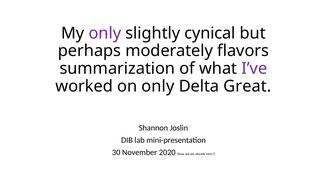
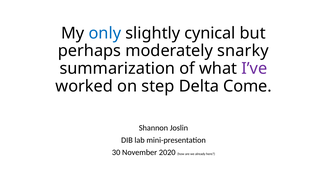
only at (105, 33) colour: purple -> blue
flavors: flavors -> snarky
on only: only -> step
Great: Great -> Come
